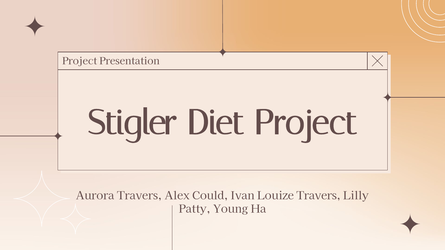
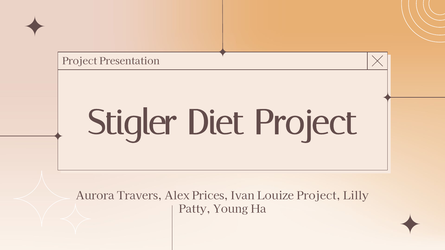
Could: Could -> Prices
Louize Travers: Travers -> Project
